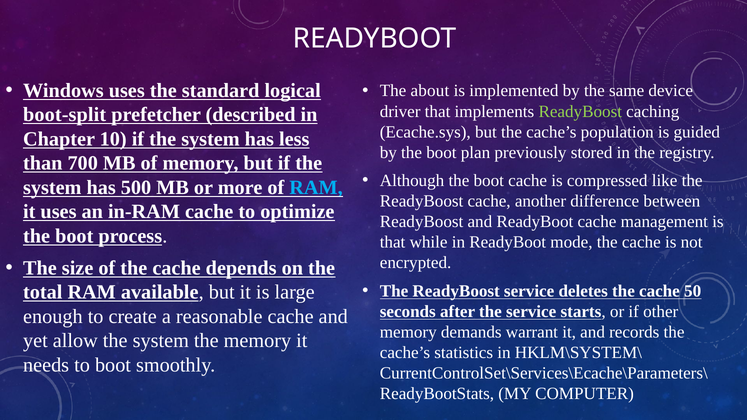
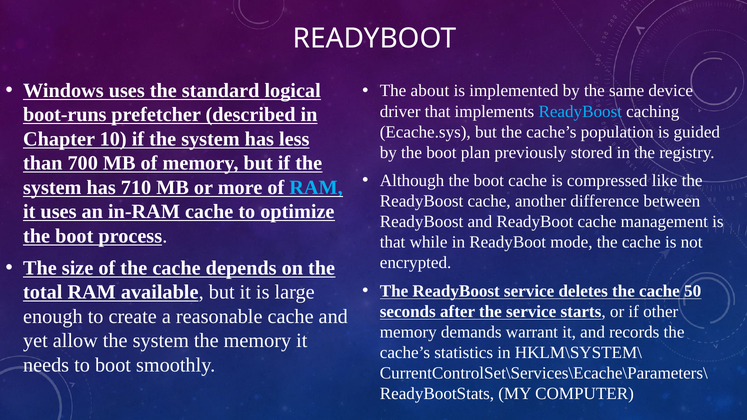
ReadyBoost at (580, 111) colour: light green -> light blue
boot-split: boot-split -> boot-runs
500: 500 -> 710
